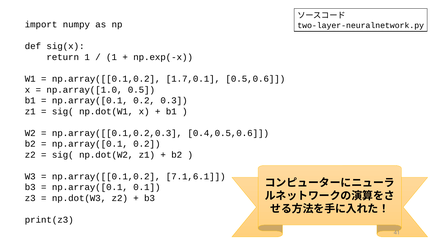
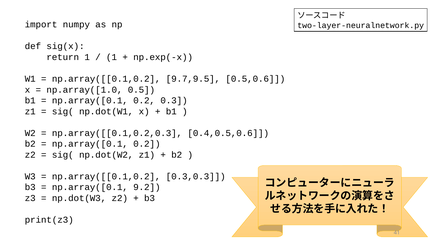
1.7,0.1: 1.7,0.1 -> 9.7,9.5
7.1,6.1: 7.1,6.1 -> 0.3,0.3
0.1: 0.1 -> 9.2
